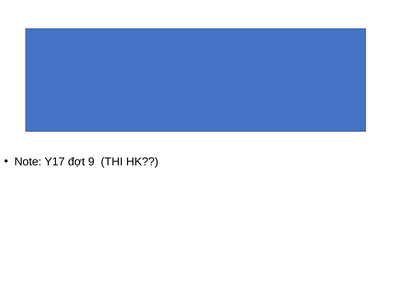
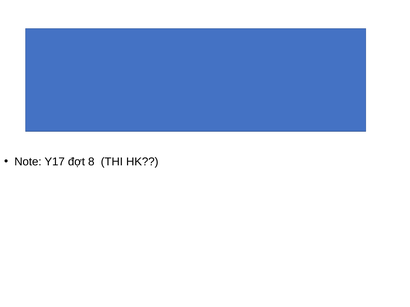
9: 9 -> 8
